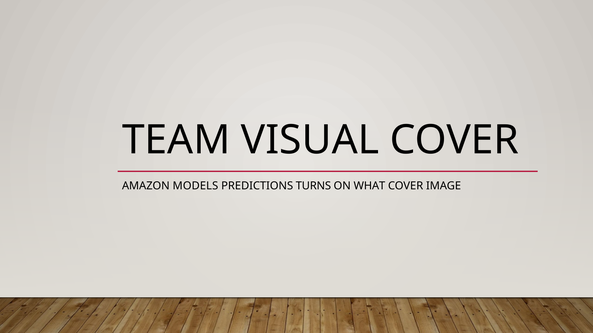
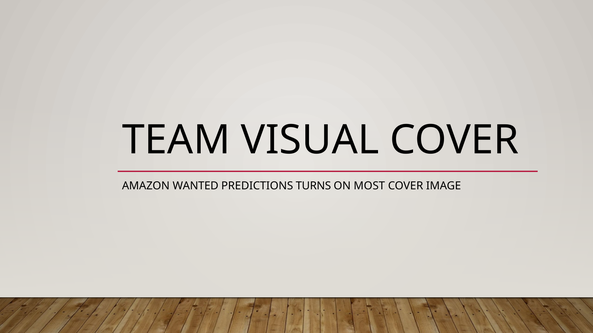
MODELS: MODELS -> WANTED
WHAT: WHAT -> MOST
